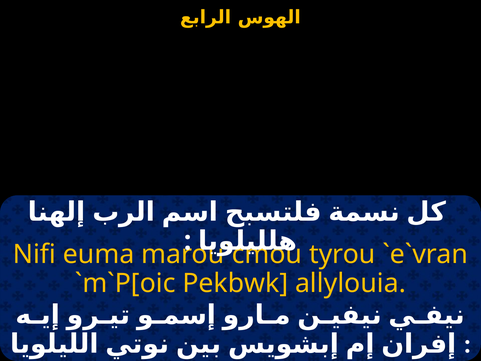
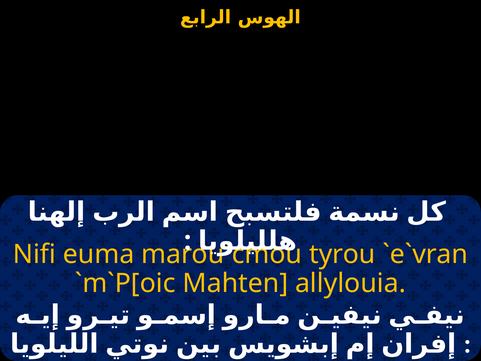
Pekbwk: Pekbwk -> Mahten
